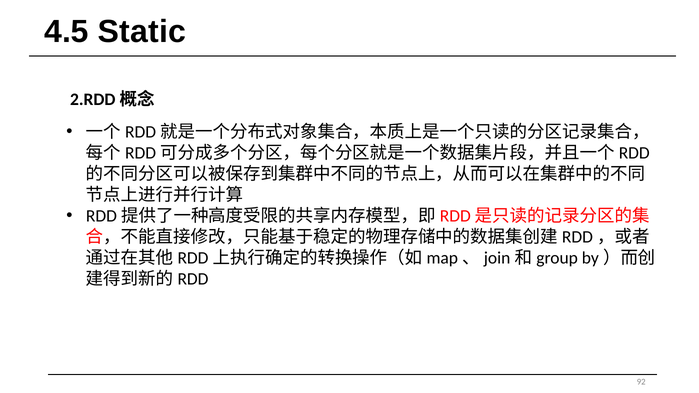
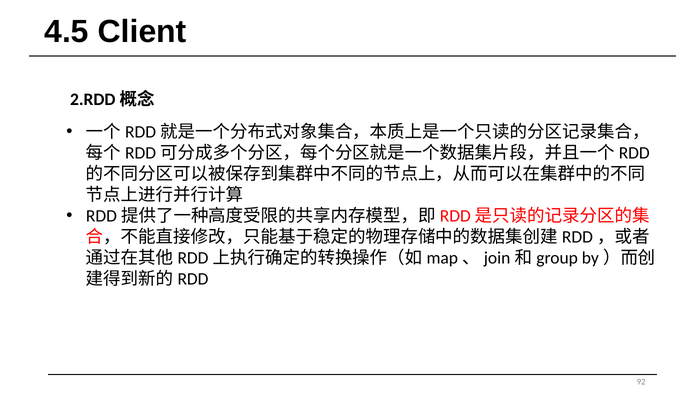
Static: Static -> Client
